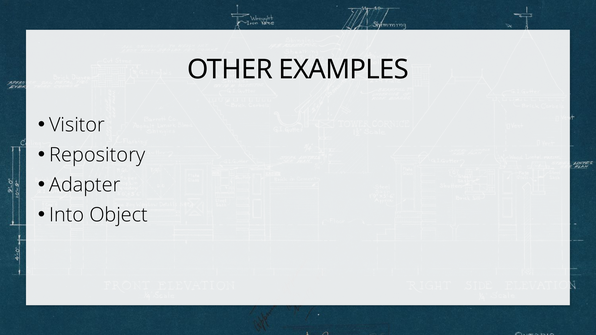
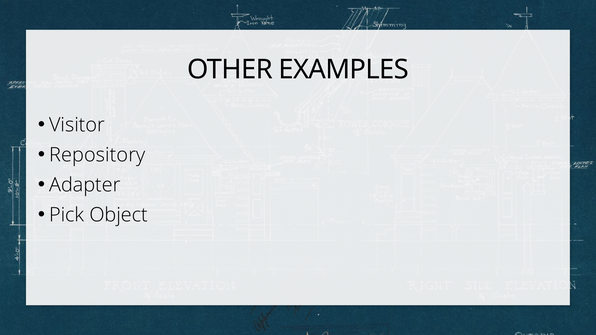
Into: Into -> Pick
